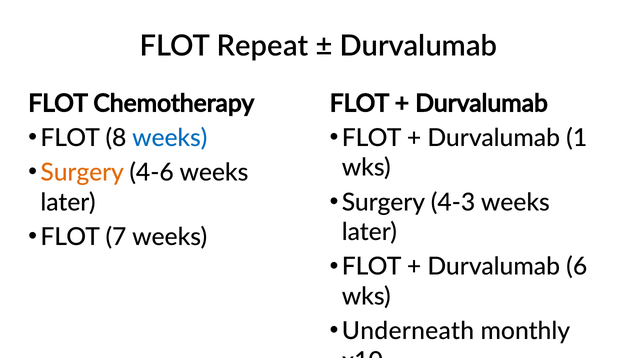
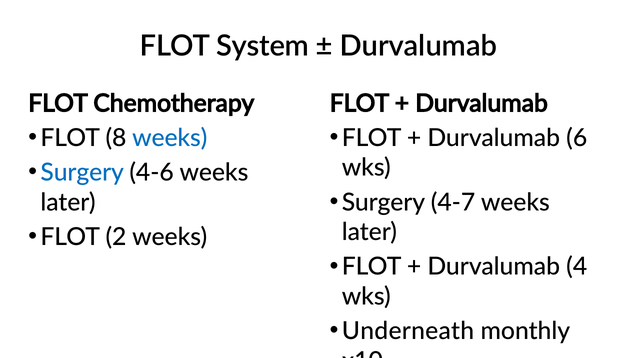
Repeat: Repeat -> System
1: 1 -> 6
Surgery at (82, 173) colour: orange -> blue
4-3: 4-3 -> 4-7
7: 7 -> 2
6: 6 -> 4
